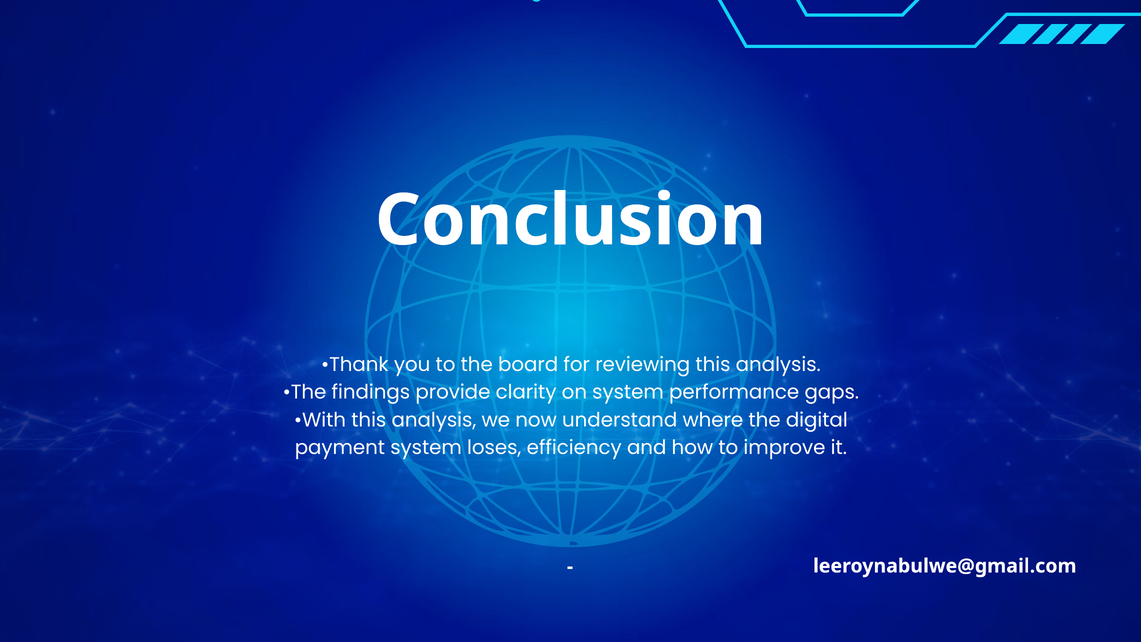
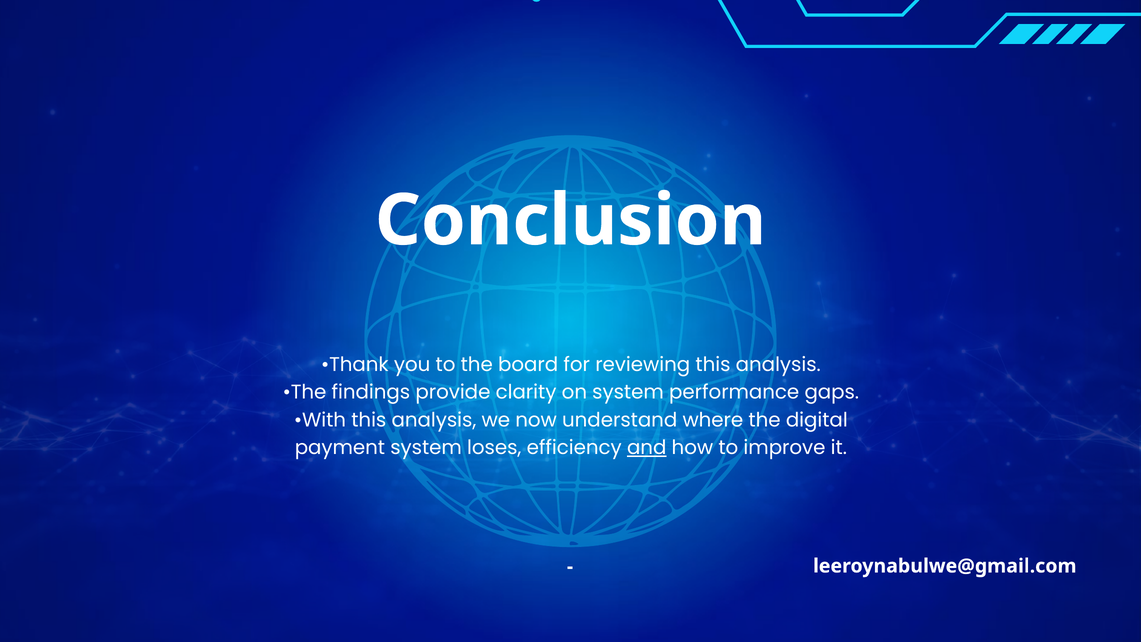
and underline: none -> present
